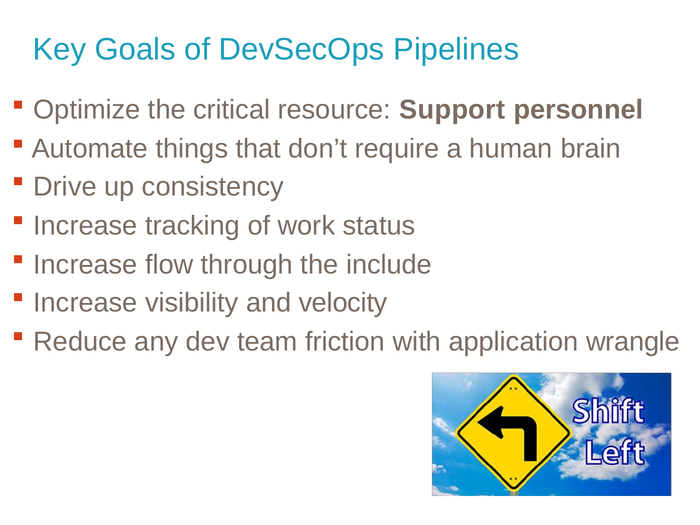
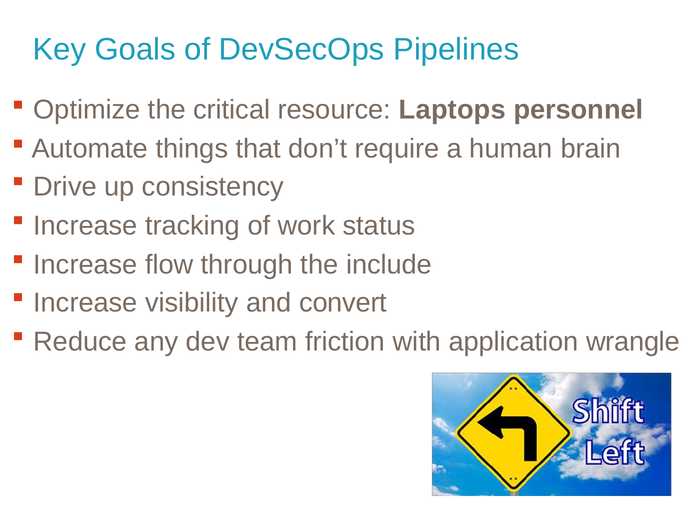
Support: Support -> Laptops
velocity: velocity -> convert
